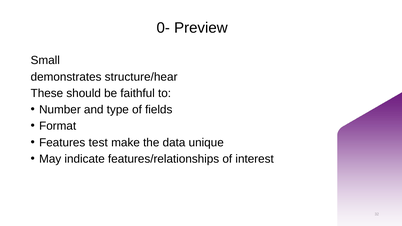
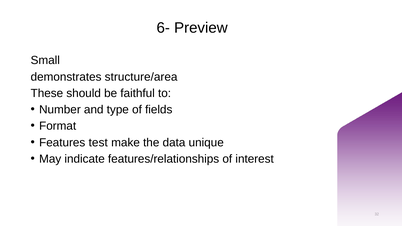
0-: 0- -> 6-
structure/hear: structure/hear -> structure/area
